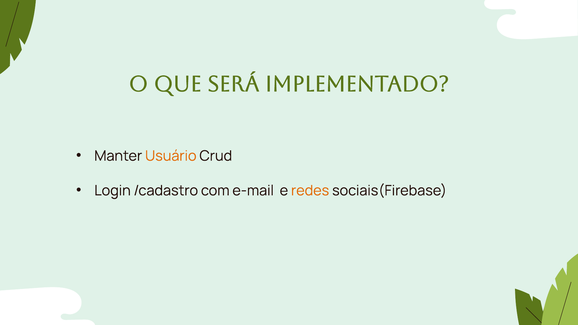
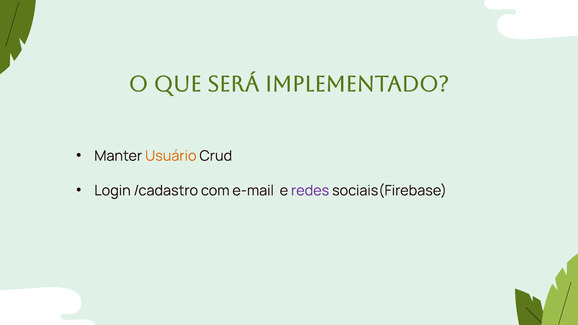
redes colour: orange -> purple
